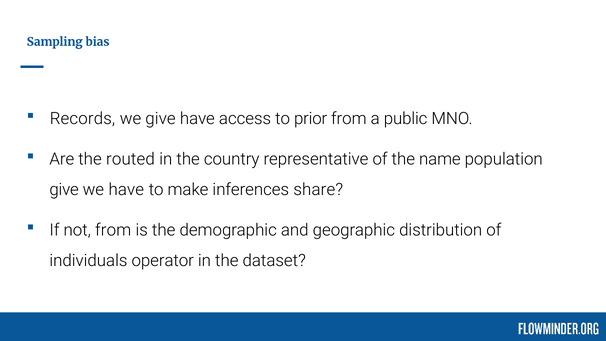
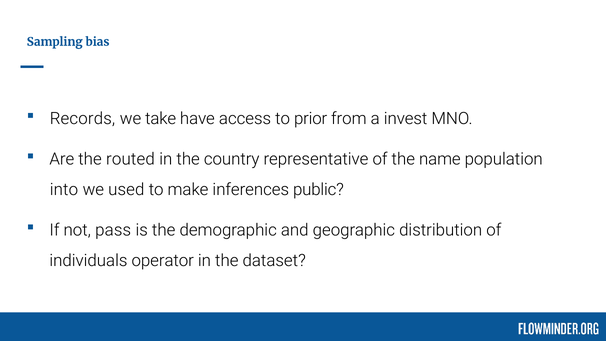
we give: give -> take
public: public -> invest
give at (64, 190): give -> into
we have: have -> used
share: share -> public
not from: from -> pass
